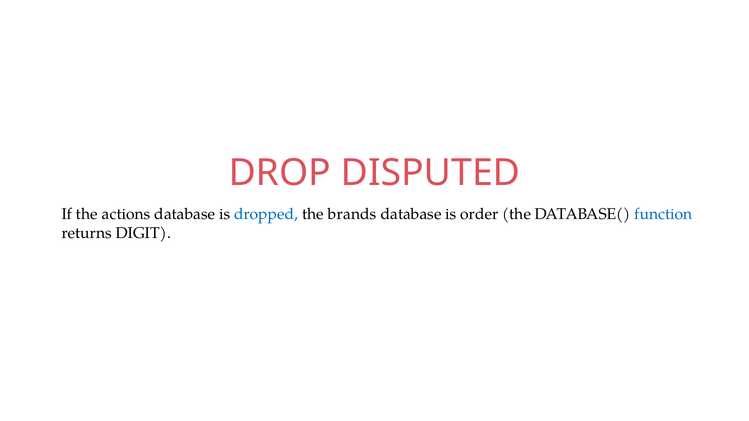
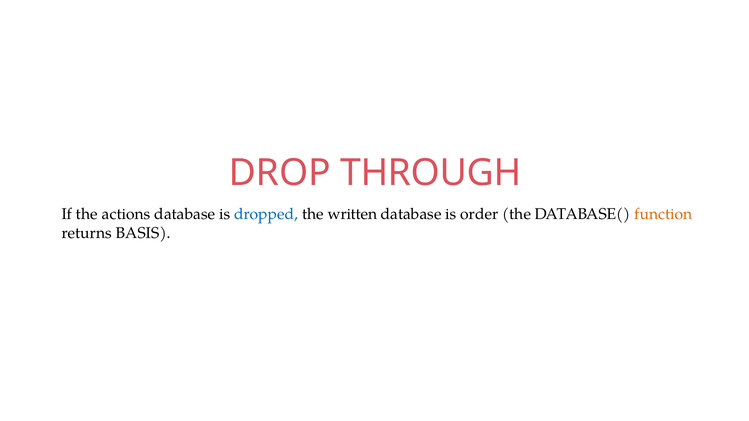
DISPUTED: DISPUTED -> THROUGH
brands: brands -> written
function colour: blue -> orange
DIGIT: DIGIT -> BASIS
